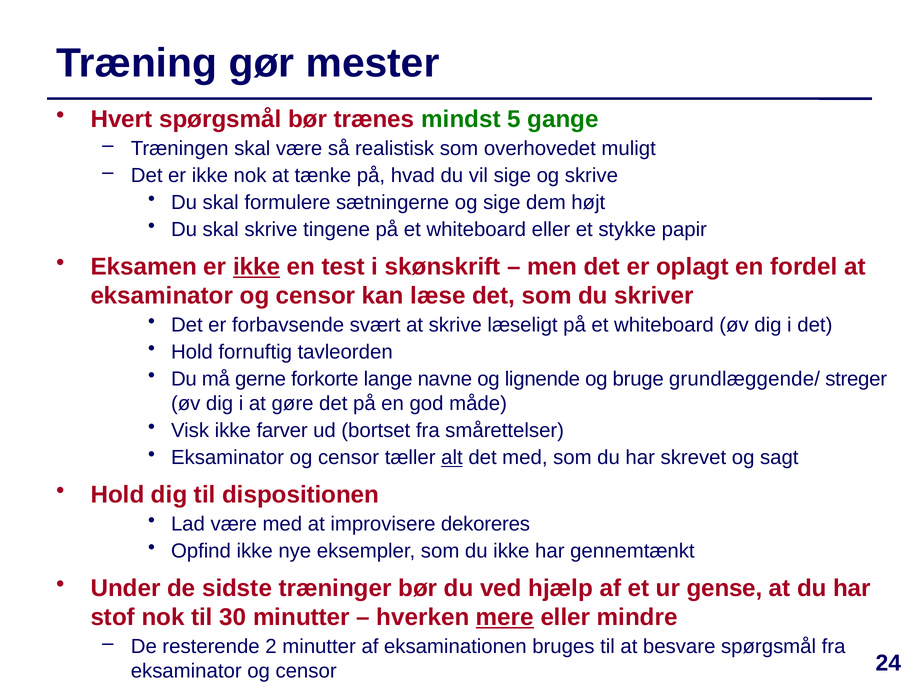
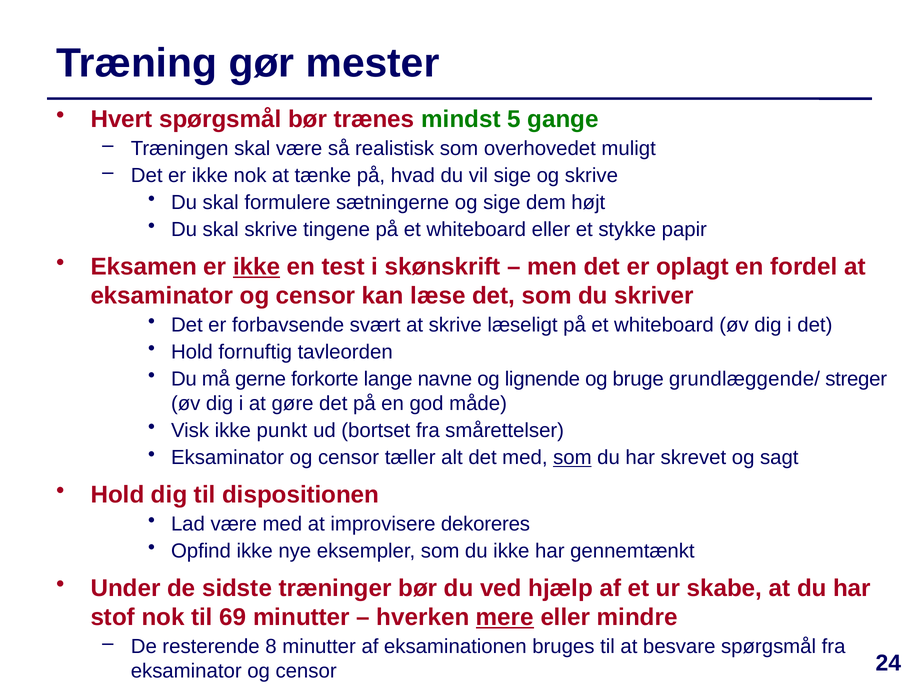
farver: farver -> punkt
alt underline: present -> none
som at (572, 458) underline: none -> present
gense: gense -> skabe
30: 30 -> 69
2: 2 -> 8
